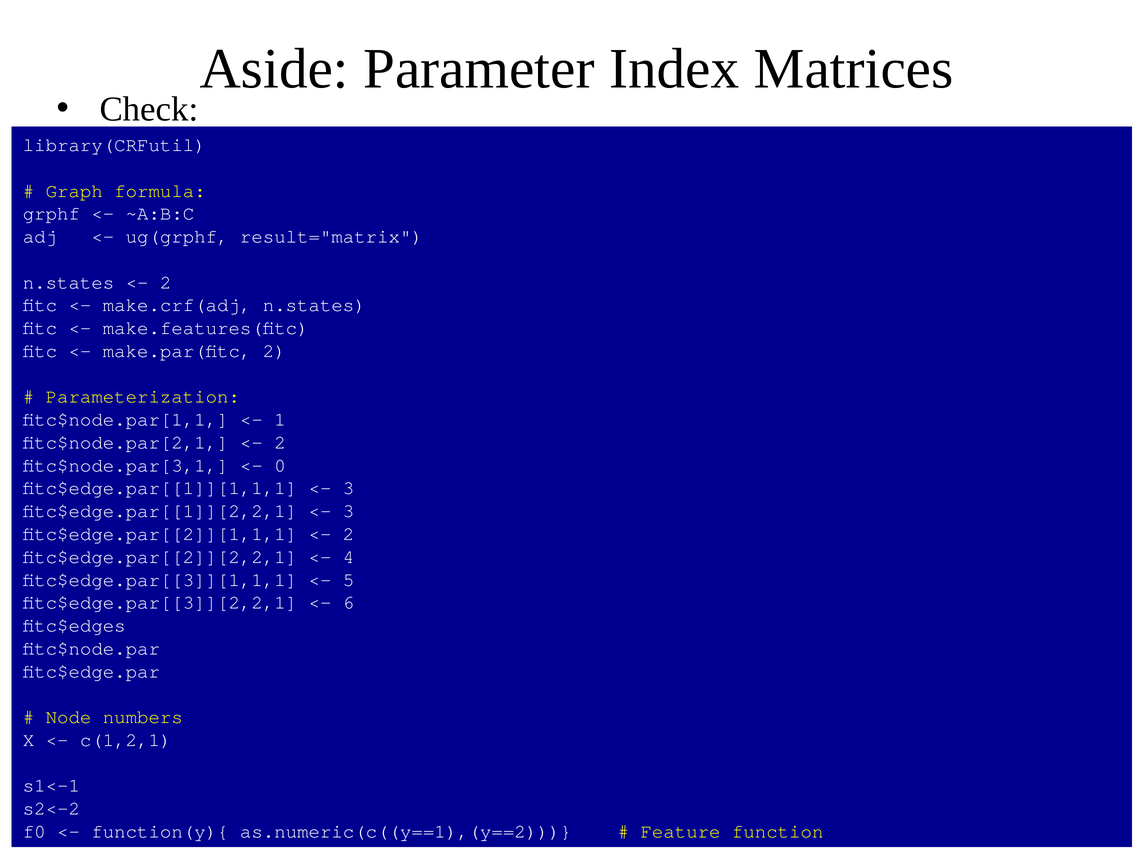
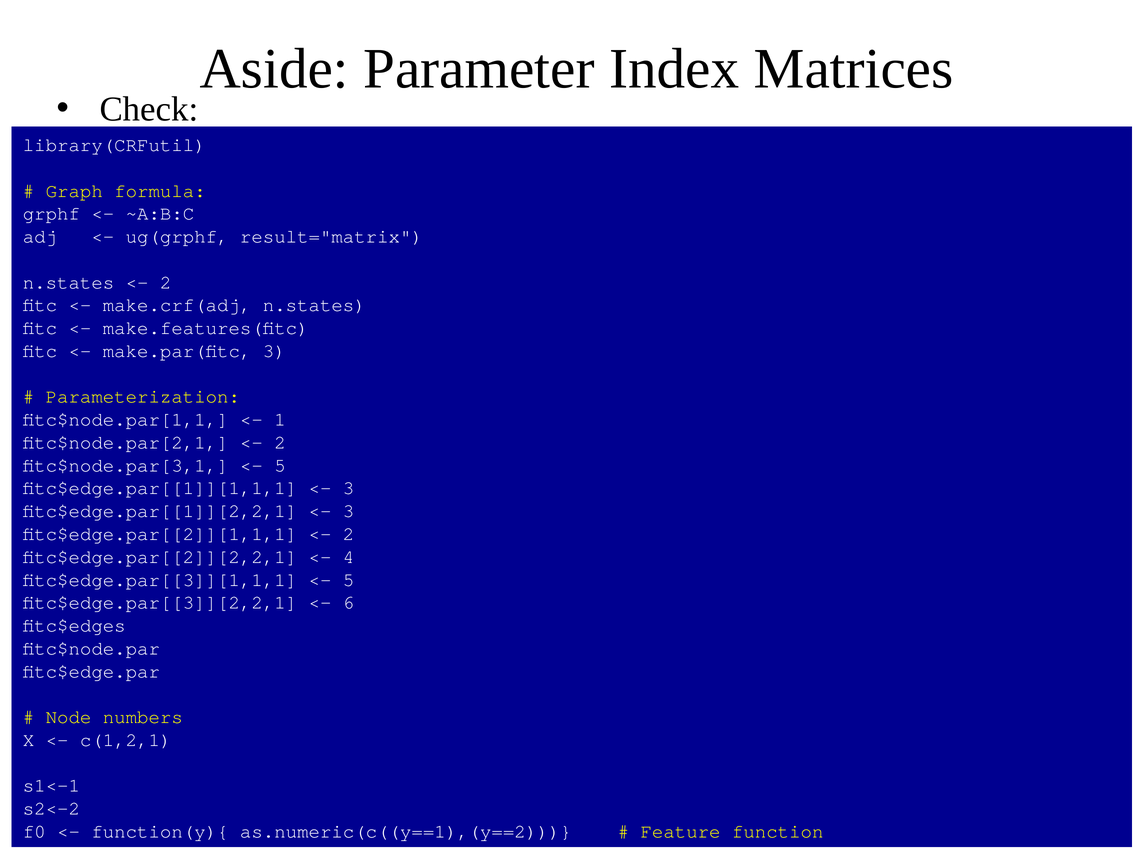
make.par(fitc 2: 2 -> 3
0 at (280, 465): 0 -> 5
